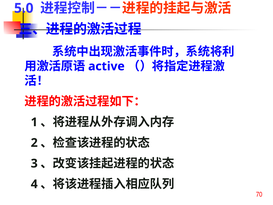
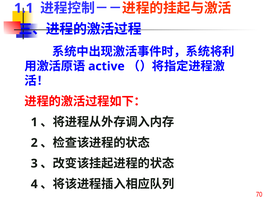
5.0: 5.0 -> 1.1
